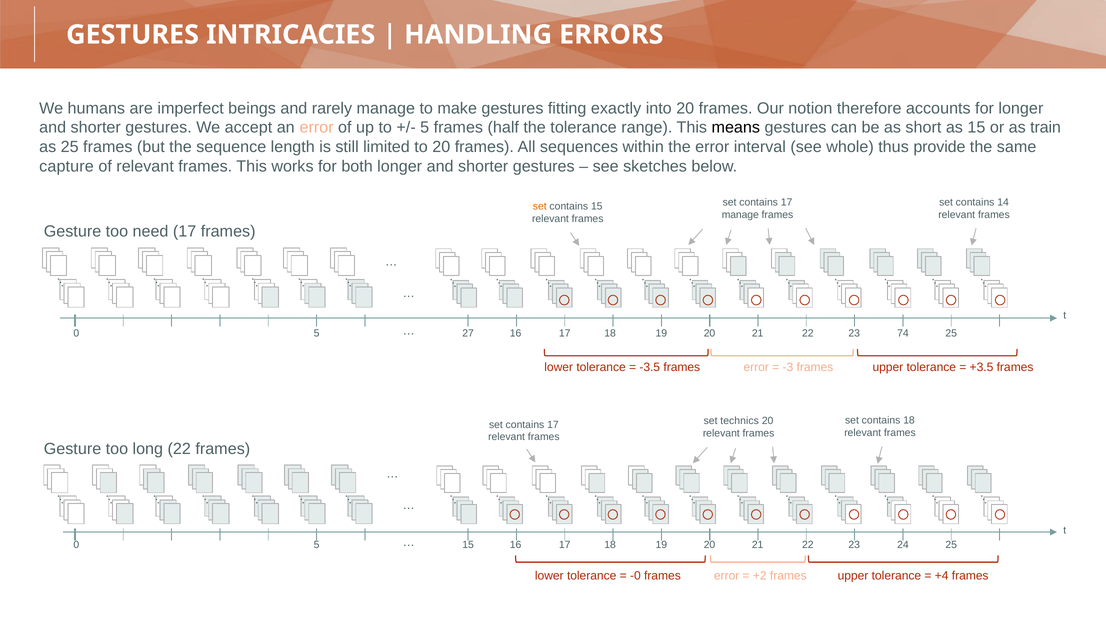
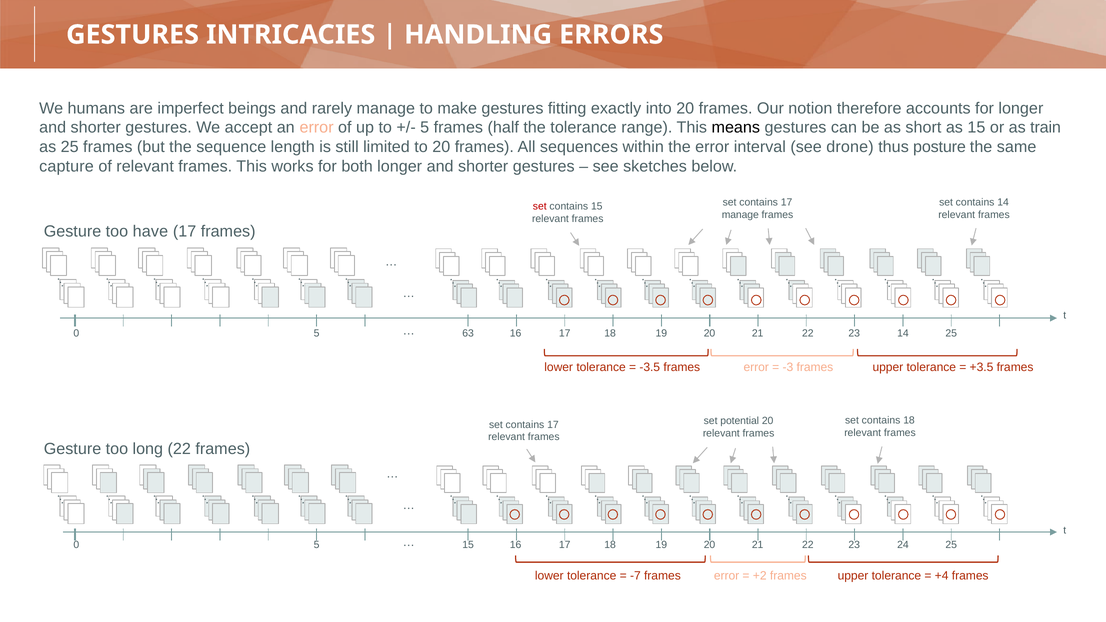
whole: whole -> drone
provide: provide -> posture
set at (540, 206) colour: orange -> red
need: need -> have
27: 27 -> 63
23 74: 74 -> 14
technics: technics -> potential
-0: -0 -> -7
